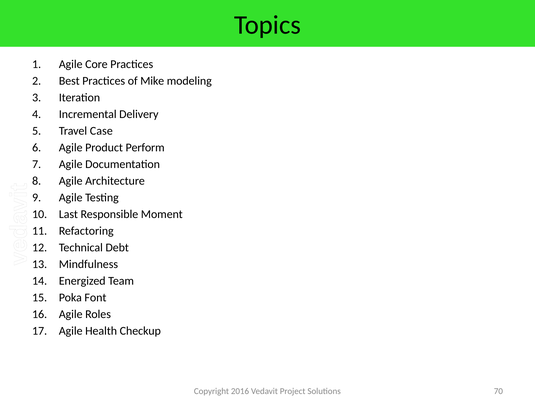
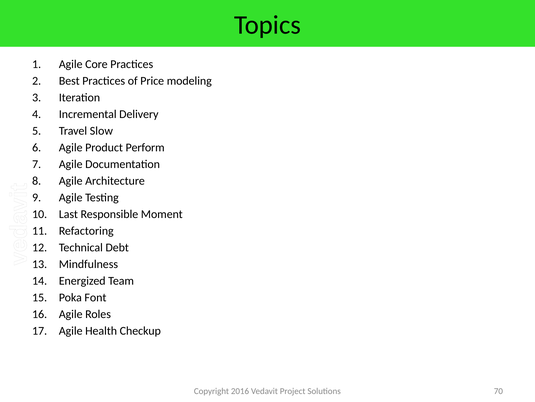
Mike: Mike -> Price
Case: Case -> Slow
